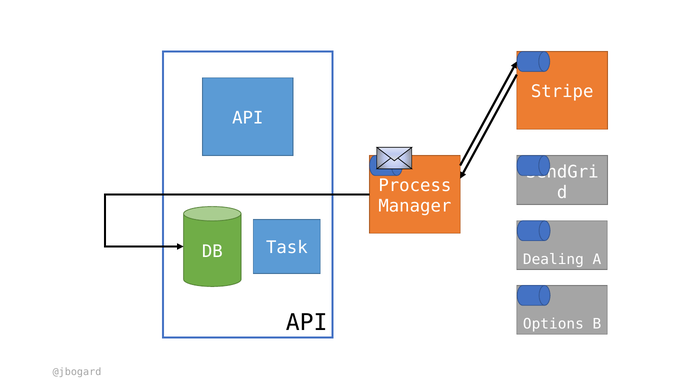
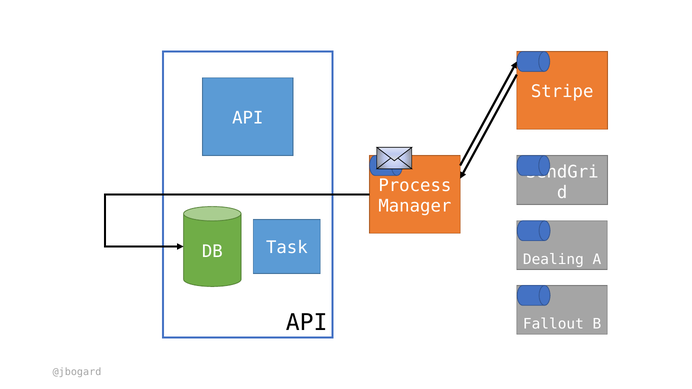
Options: Options -> Fallout
